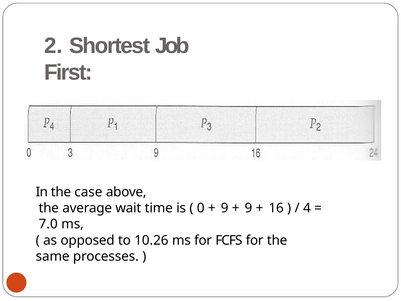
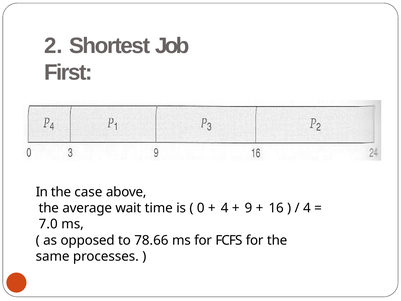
9 at (225, 208): 9 -> 4
10.26: 10.26 -> 78.66
